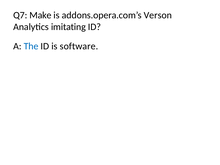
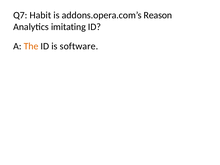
Make: Make -> Habit
Verson: Verson -> Reason
The colour: blue -> orange
